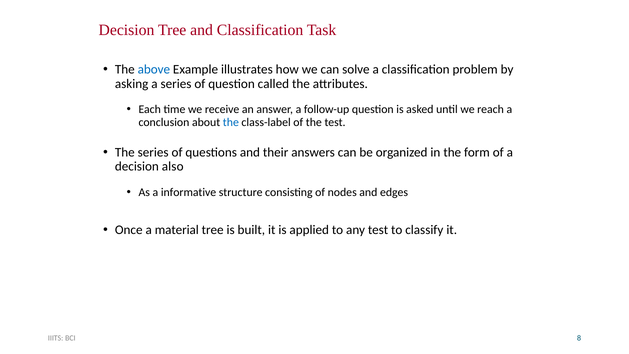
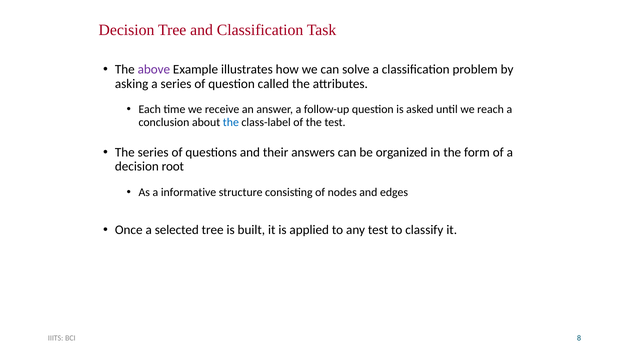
above colour: blue -> purple
also: also -> root
material: material -> selected
